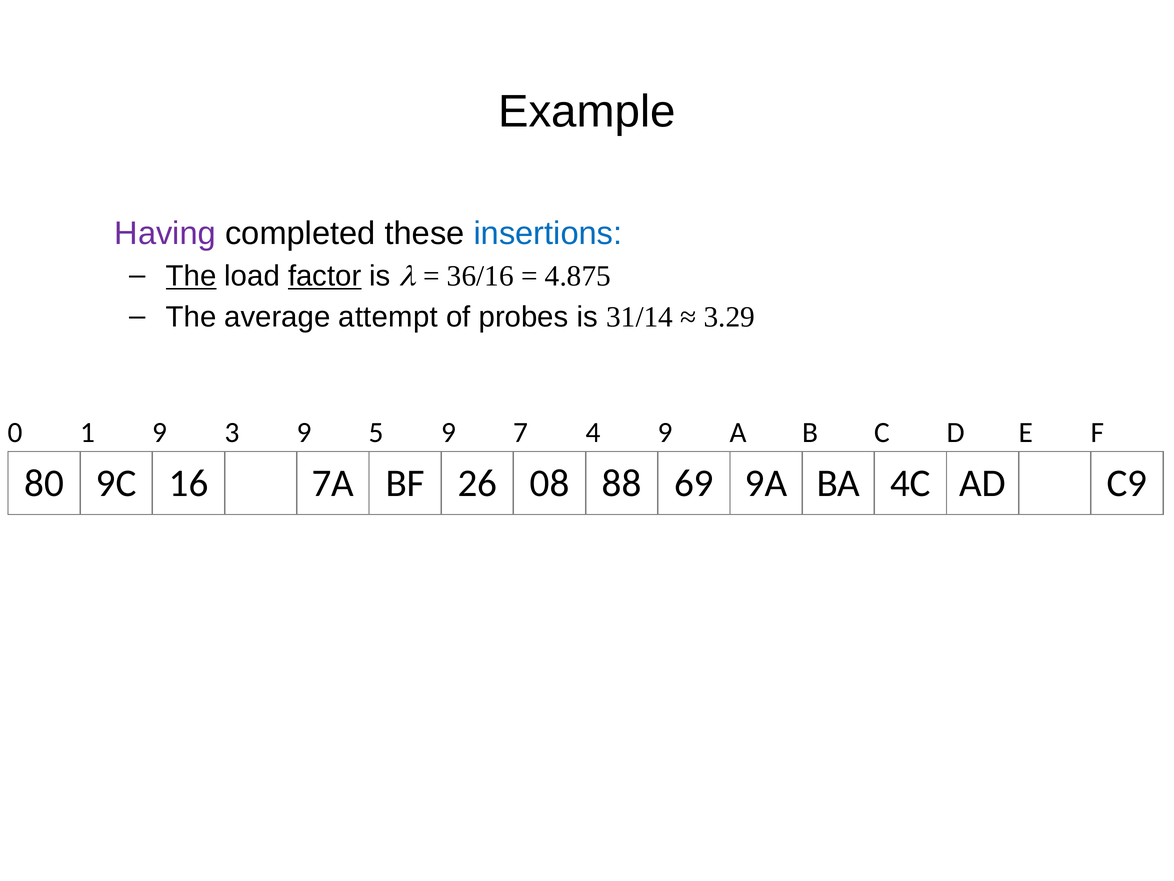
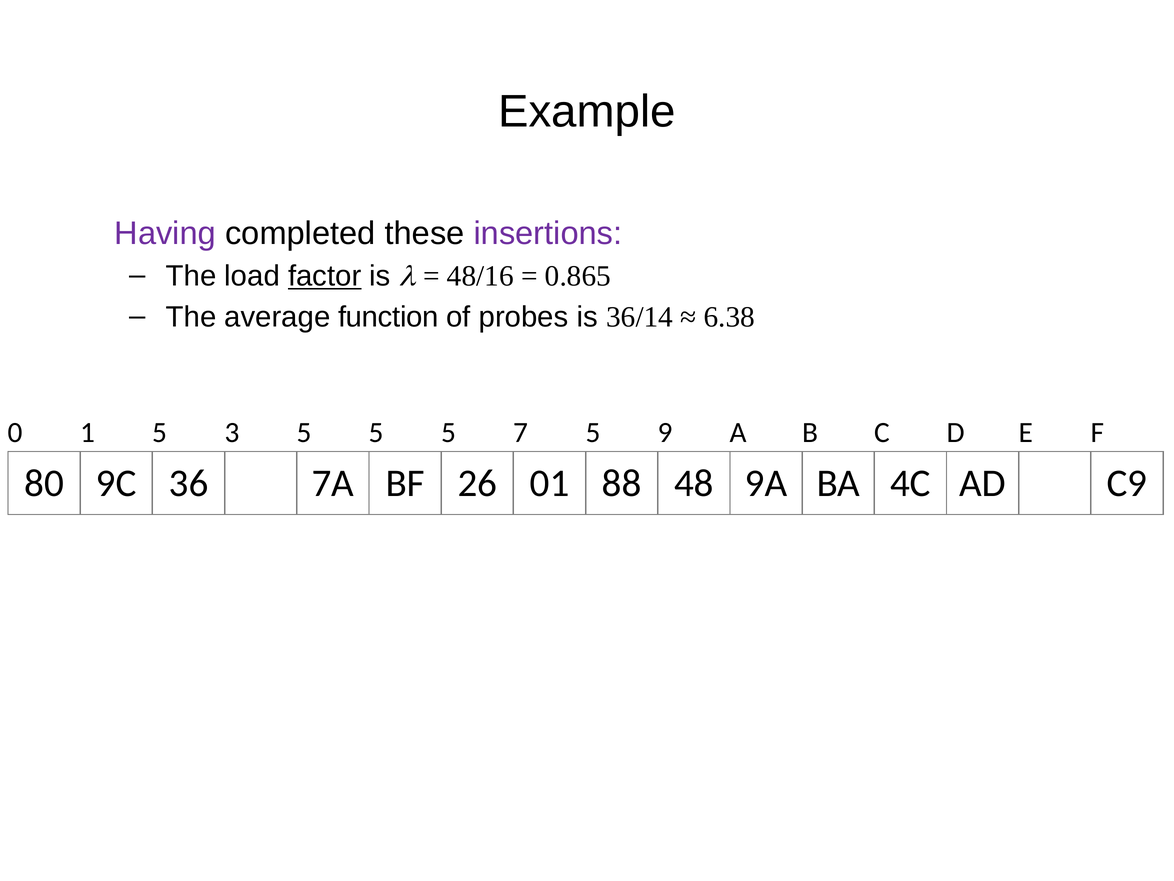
insertions colour: blue -> purple
The at (191, 276) underline: present -> none
36/16: 36/16 -> 48/16
4.875: 4.875 -> 0.865
attempt: attempt -> function
31/14: 31/14 -> 36/14
3.29: 3.29 -> 6.38
1 9: 9 -> 5
3 9: 9 -> 5
9 at (449, 432): 9 -> 5
7 4: 4 -> 5
16: 16 -> 36
08: 08 -> 01
69: 69 -> 48
